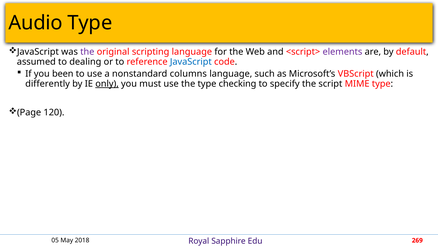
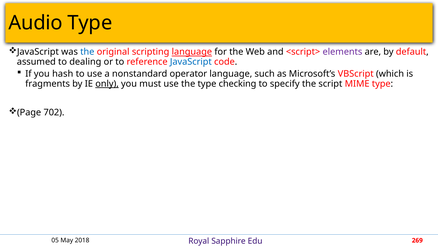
the at (87, 52) colour: purple -> blue
language at (192, 52) underline: none -> present
been: been -> hash
columns: columns -> operator
differently: differently -> fragments
120: 120 -> 702
